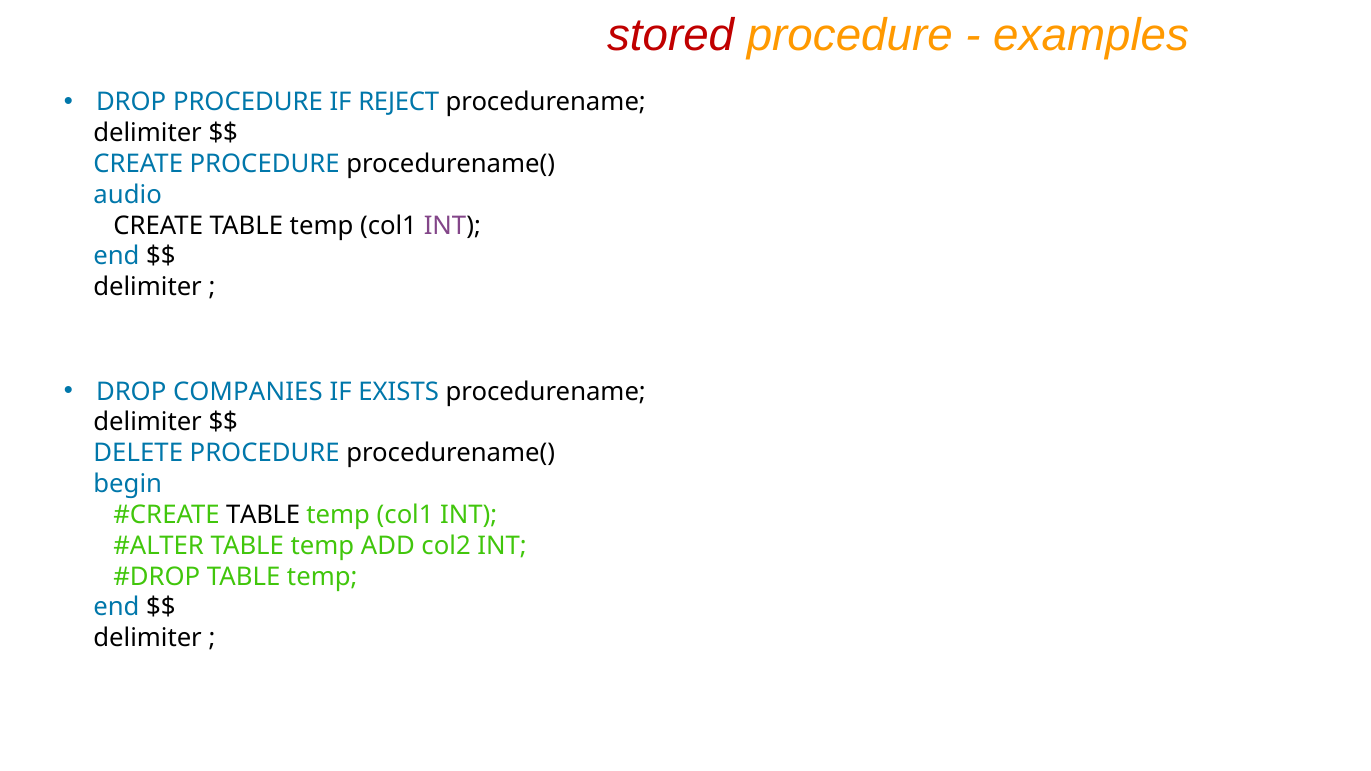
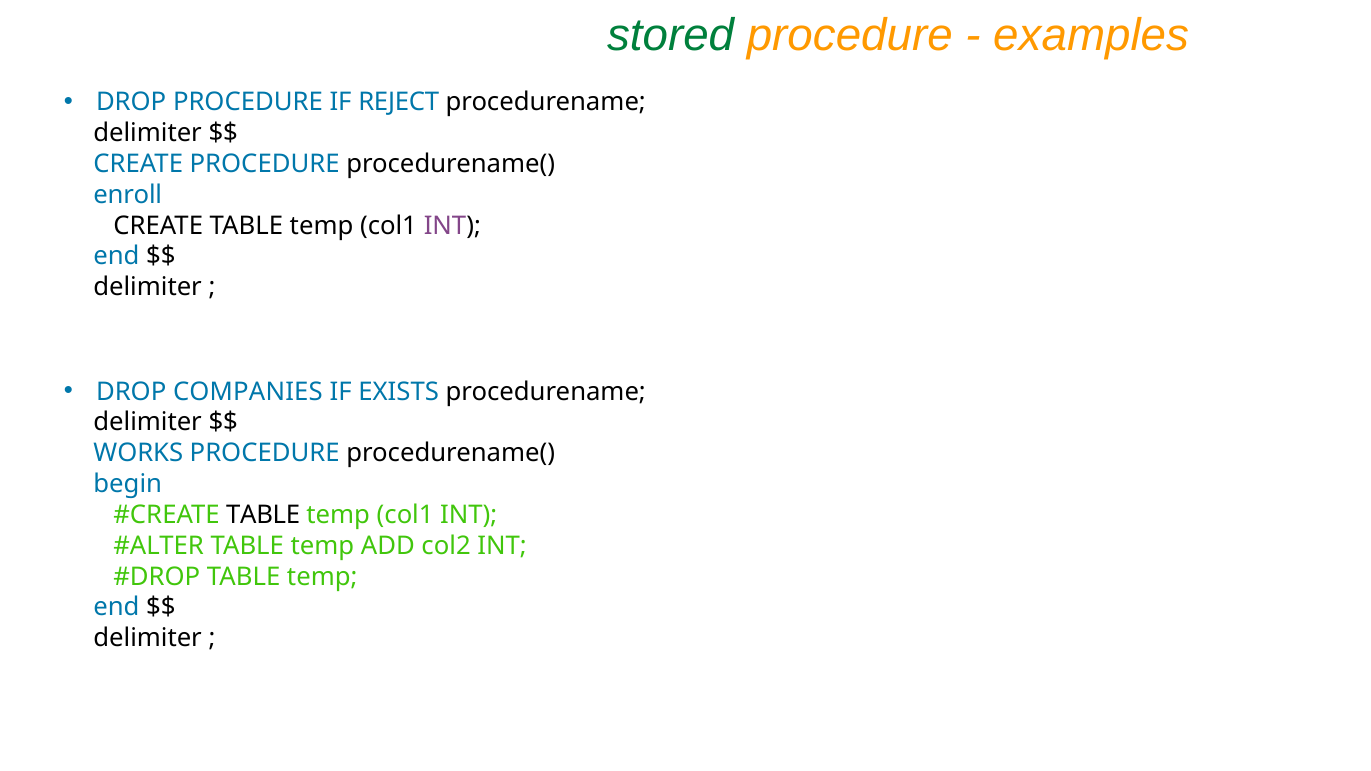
stored colour: red -> green
audio: audio -> enroll
DELETE: DELETE -> WORKS
